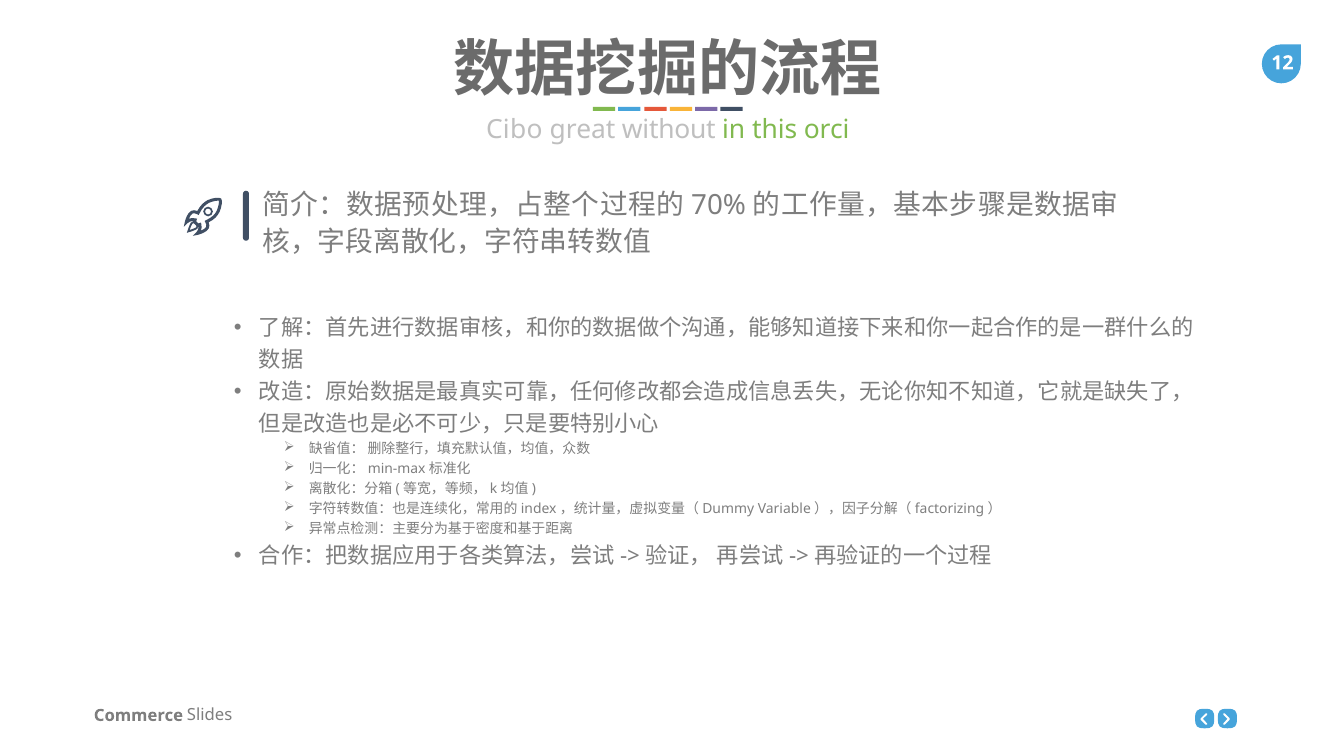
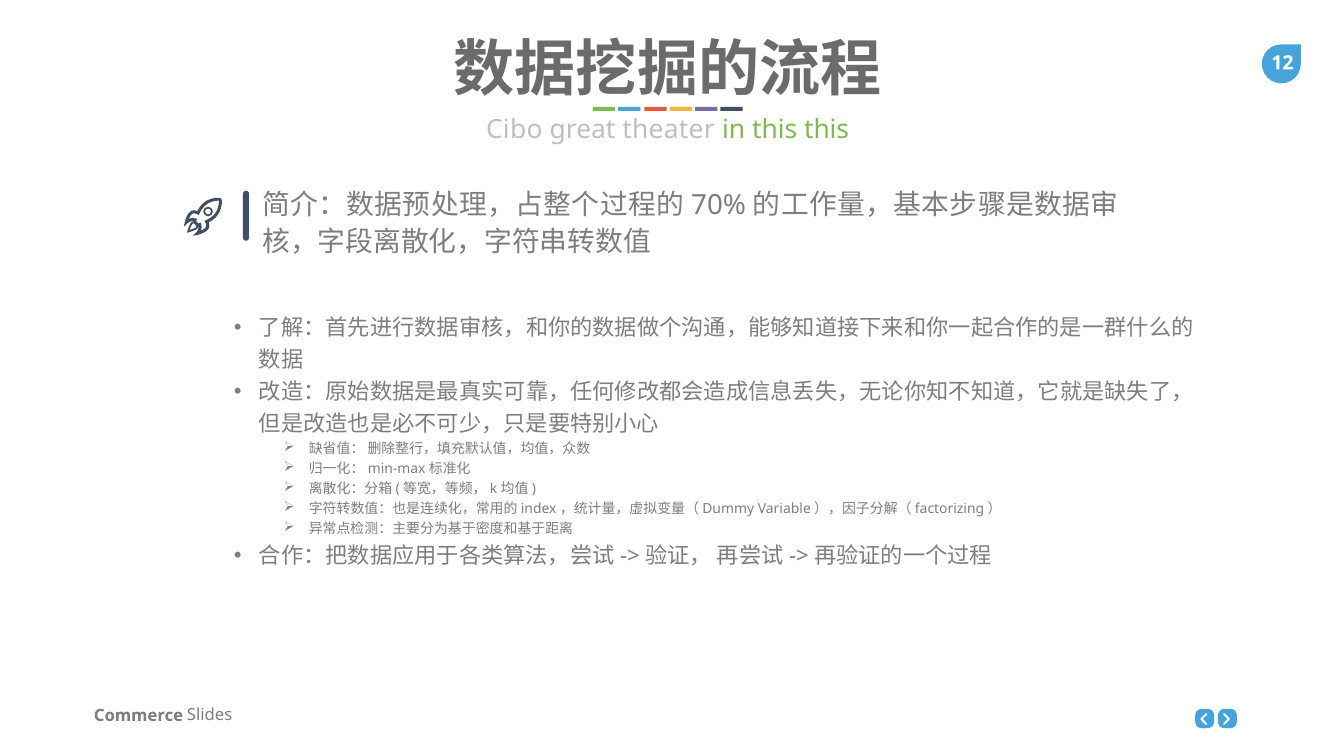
without: without -> theater
this orci: orci -> this
